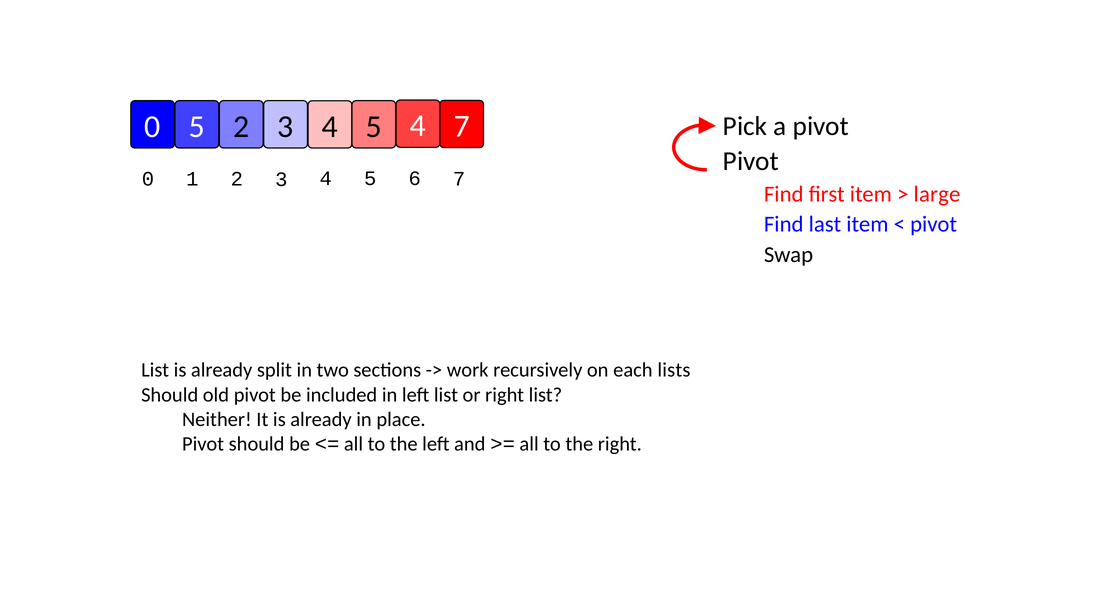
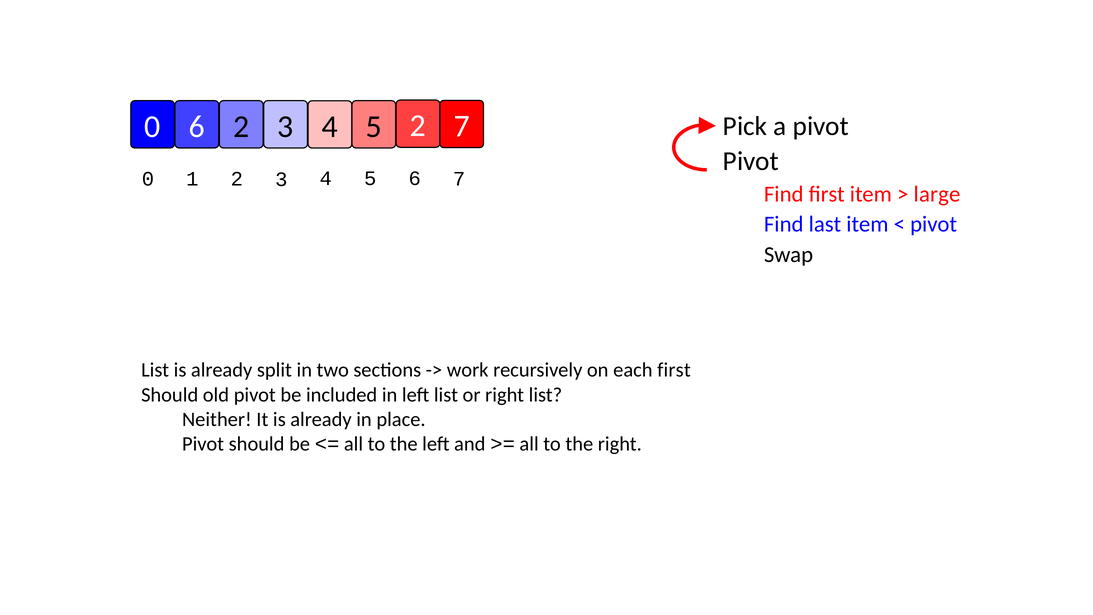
0 5: 5 -> 6
4 at (418, 126): 4 -> 2
each lists: lists -> first
